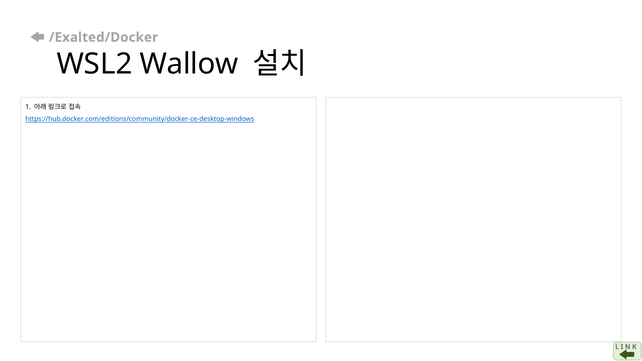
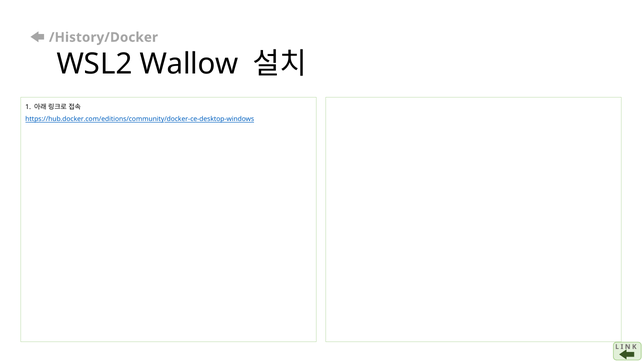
/Exalted/Docker: /Exalted/Docker -> /History/Docker
